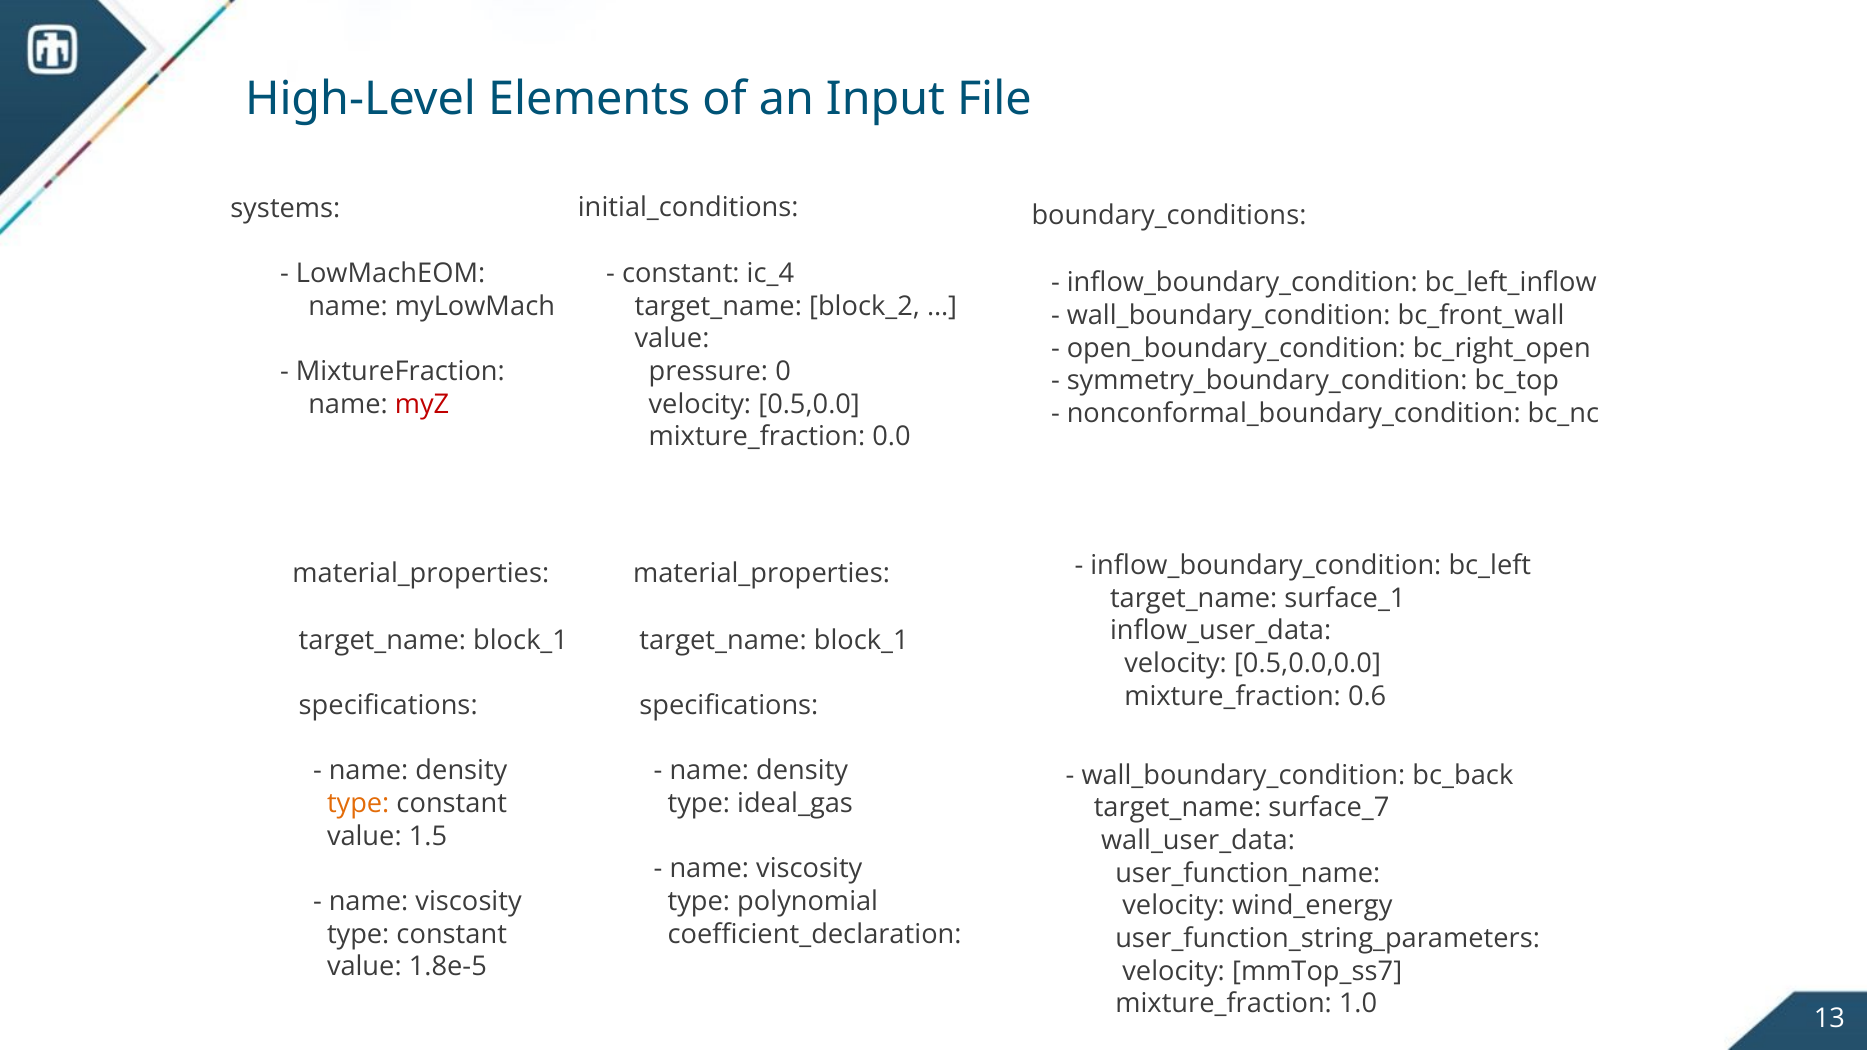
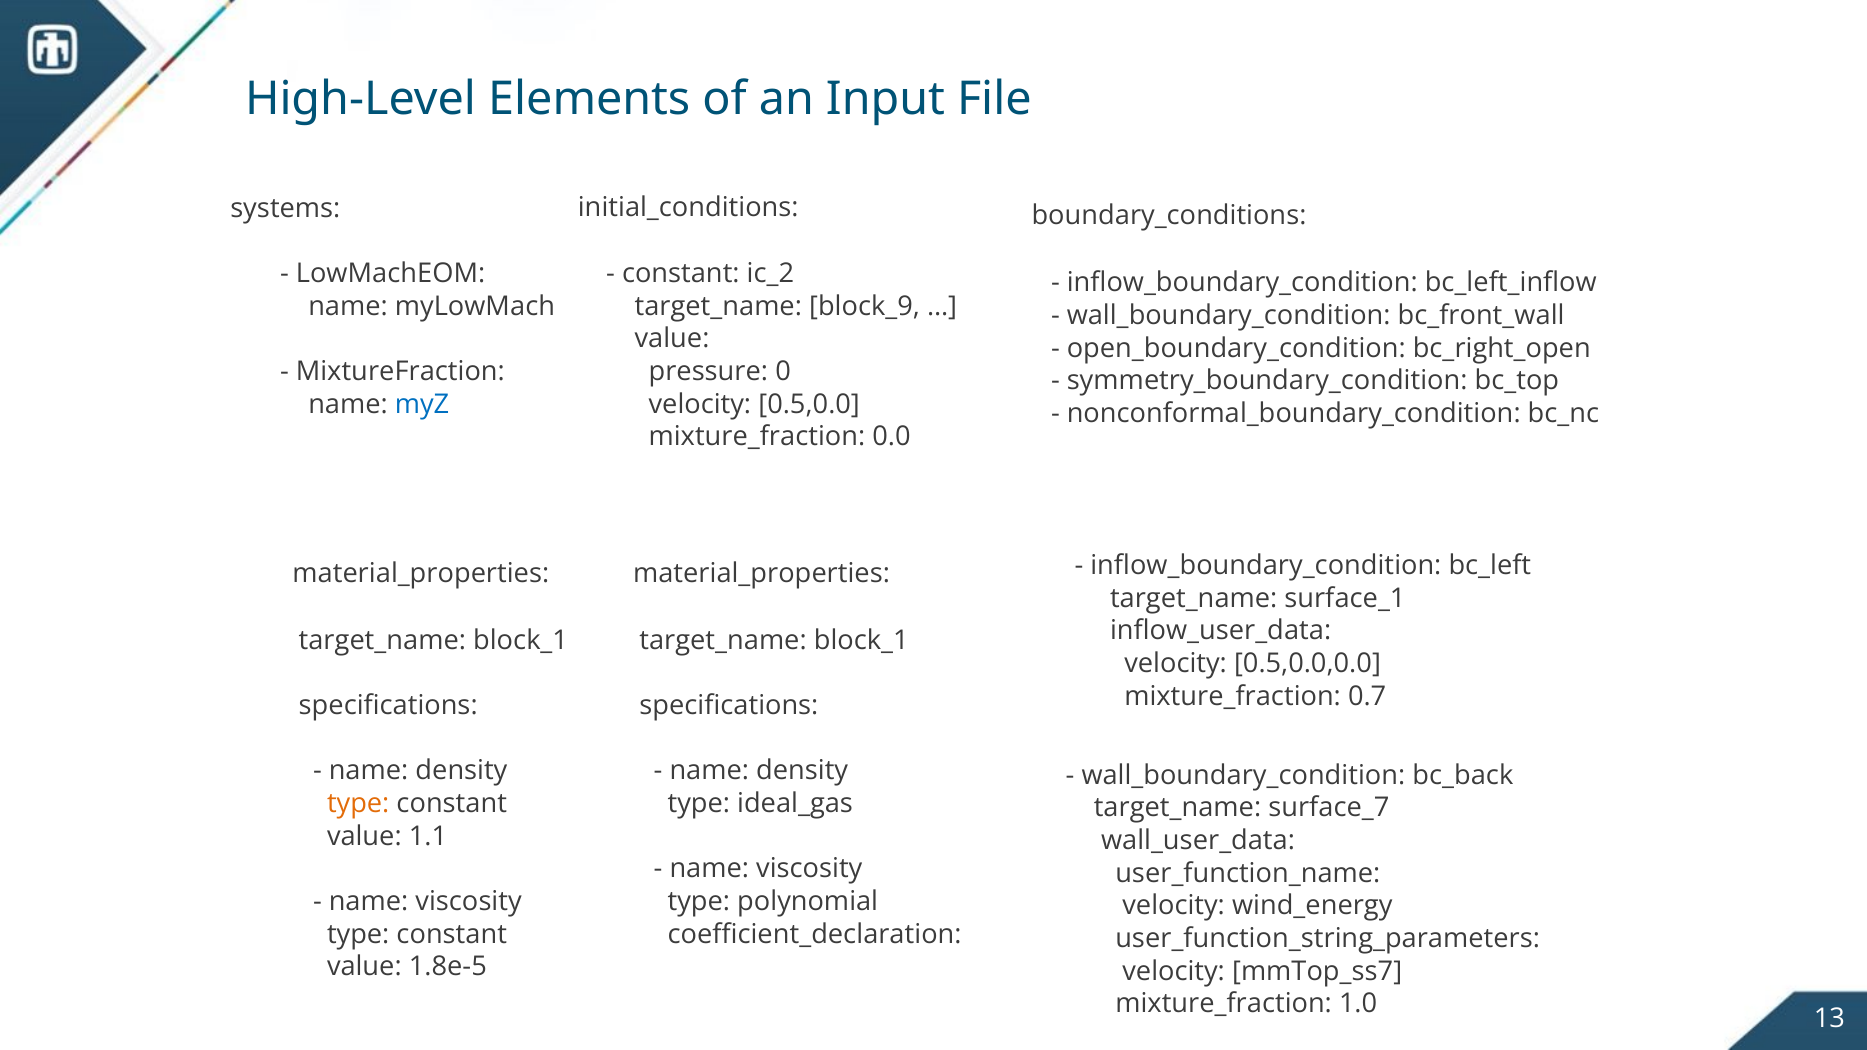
ic_4: ic_4 -> ic_2
block_2: block_2 -> block_9
myZ colour: red -> blue
0.6: 0.6 -> 0.7
1.5: 1.5 -> 1.1
